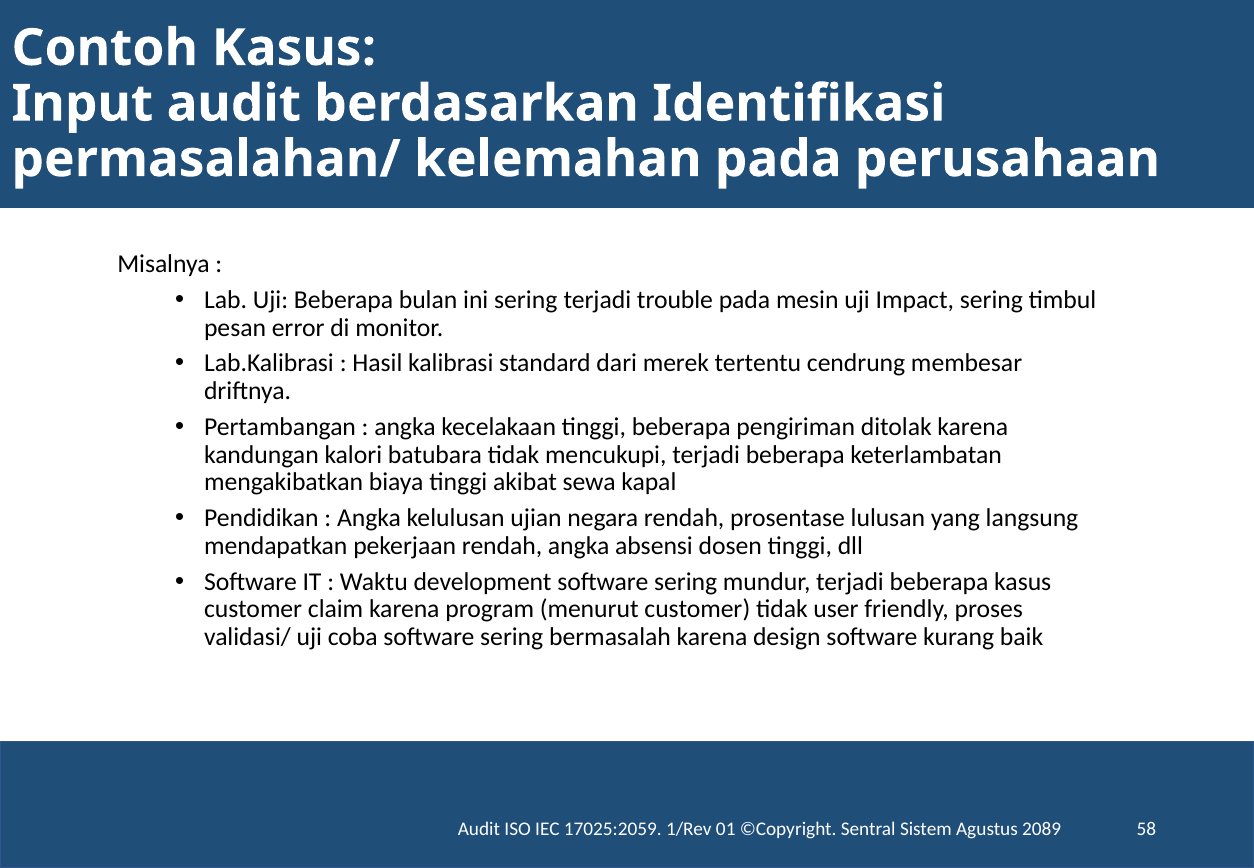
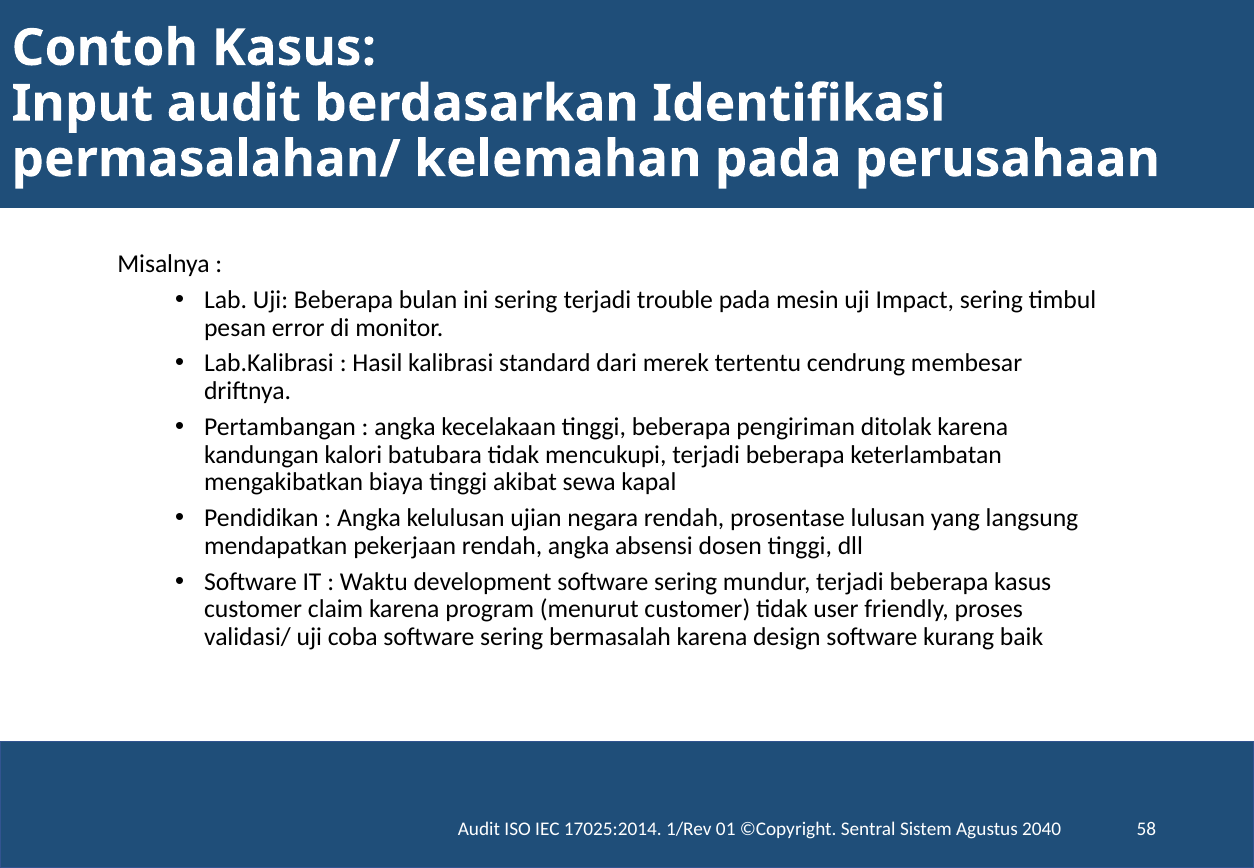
17025:2059: 17025:2059 -> 17025:2014
2089: 2089 -> 2040
